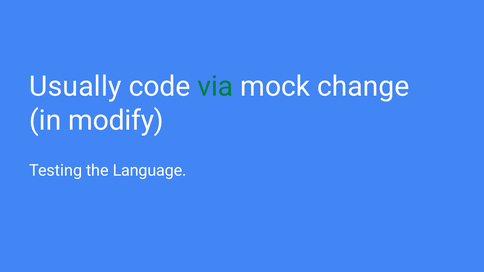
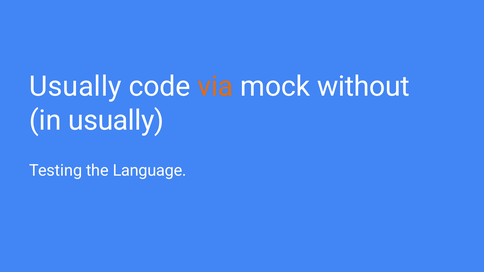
via colour: green -> orange
change: change -> without
in modify: modify -> usually
